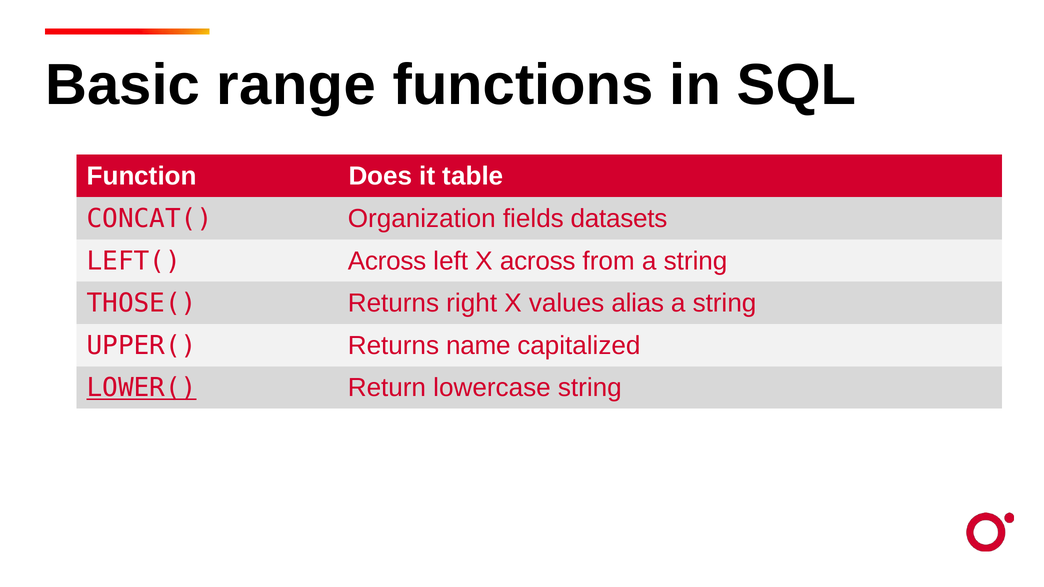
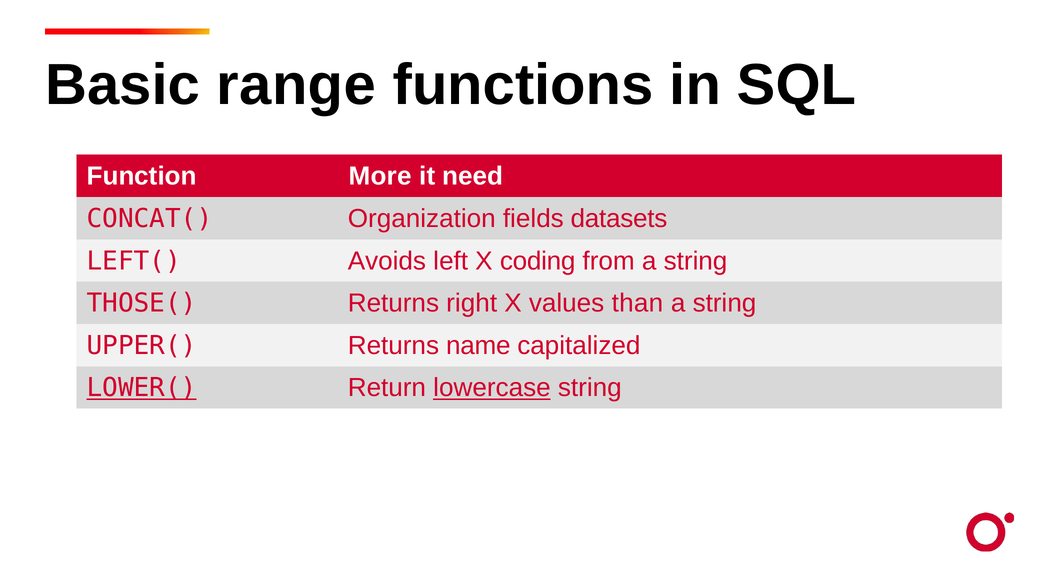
Does: Does -> More
table: table -> need
LEFT( Across: Across -> Avoids
X across: across -> coding
alias: alias -> than
lowercase underline: none -> present
